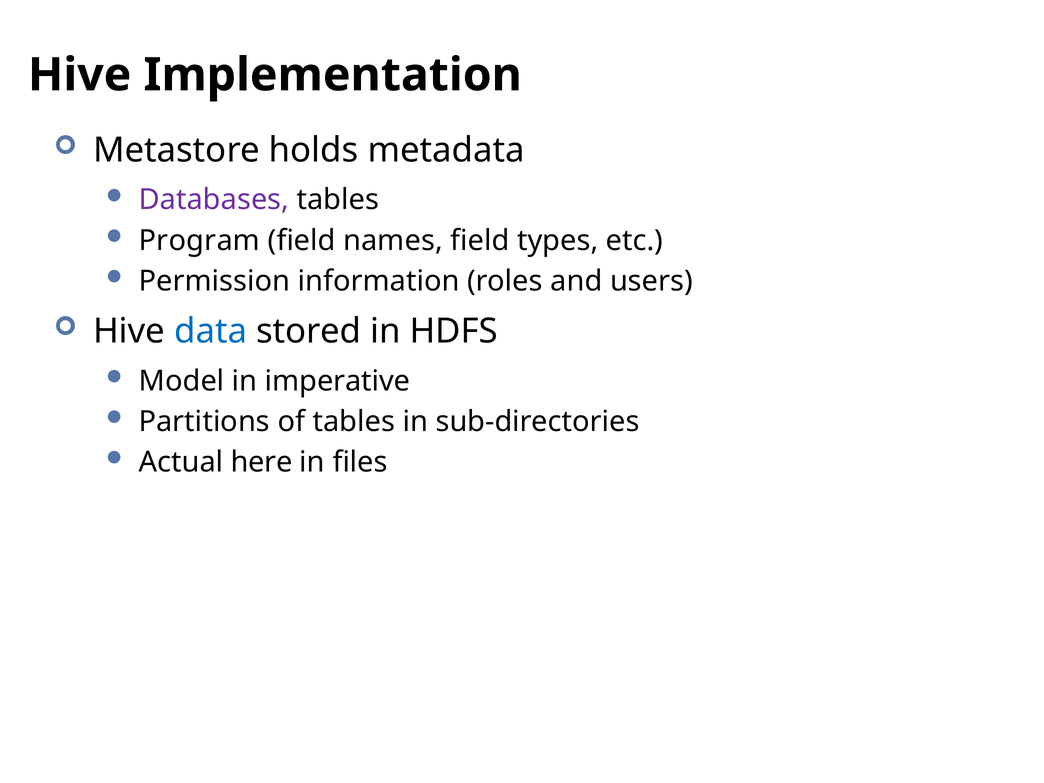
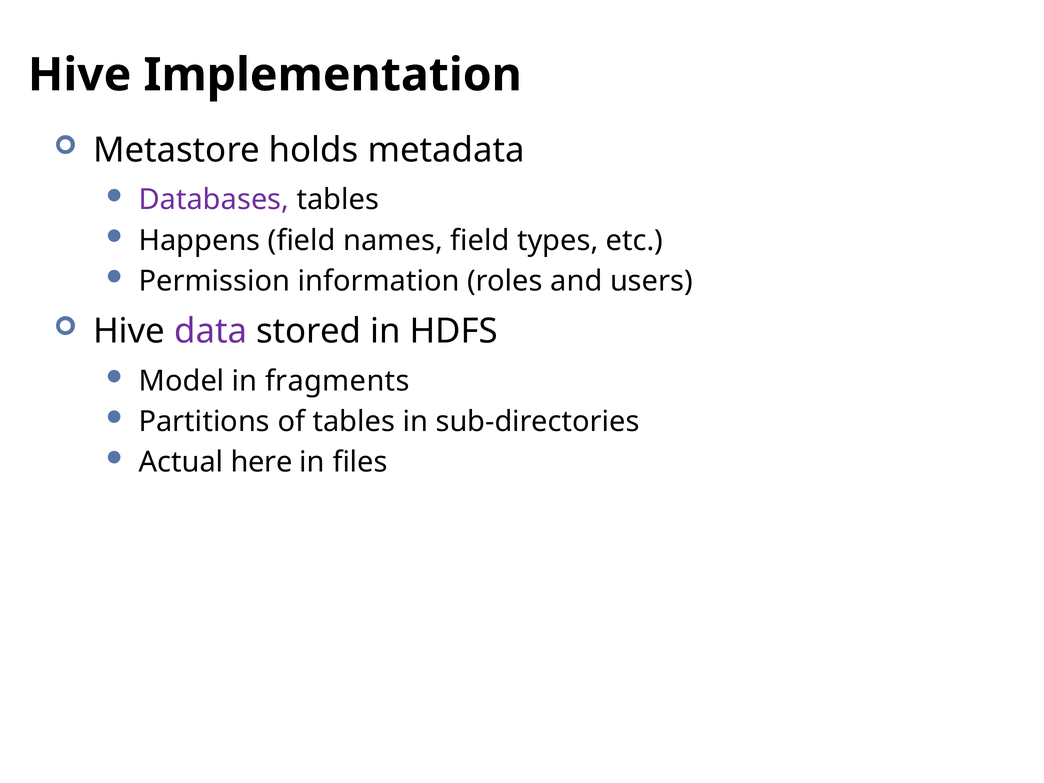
Program: Program -> Happens
data colour: blue -> purple
imperative: imperative -> fragments
